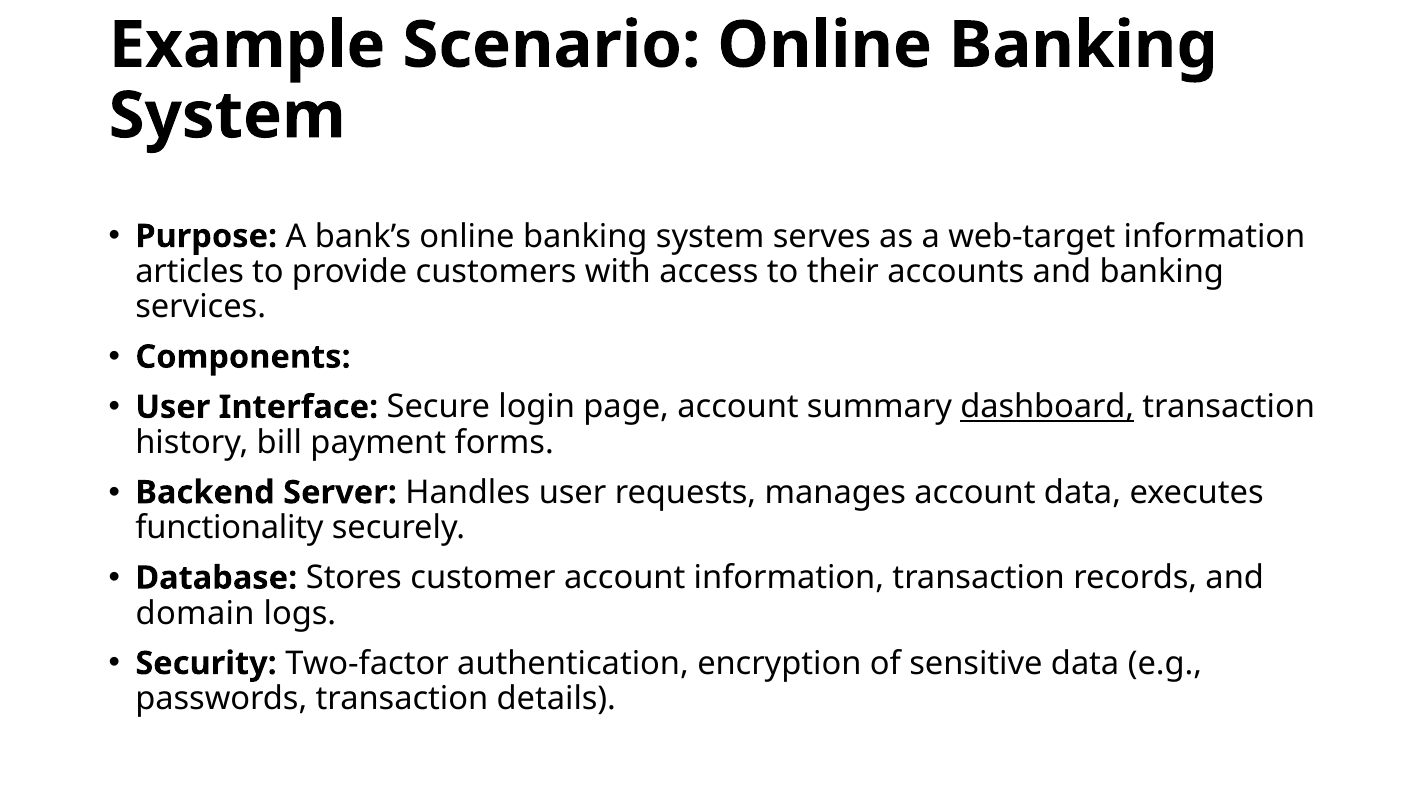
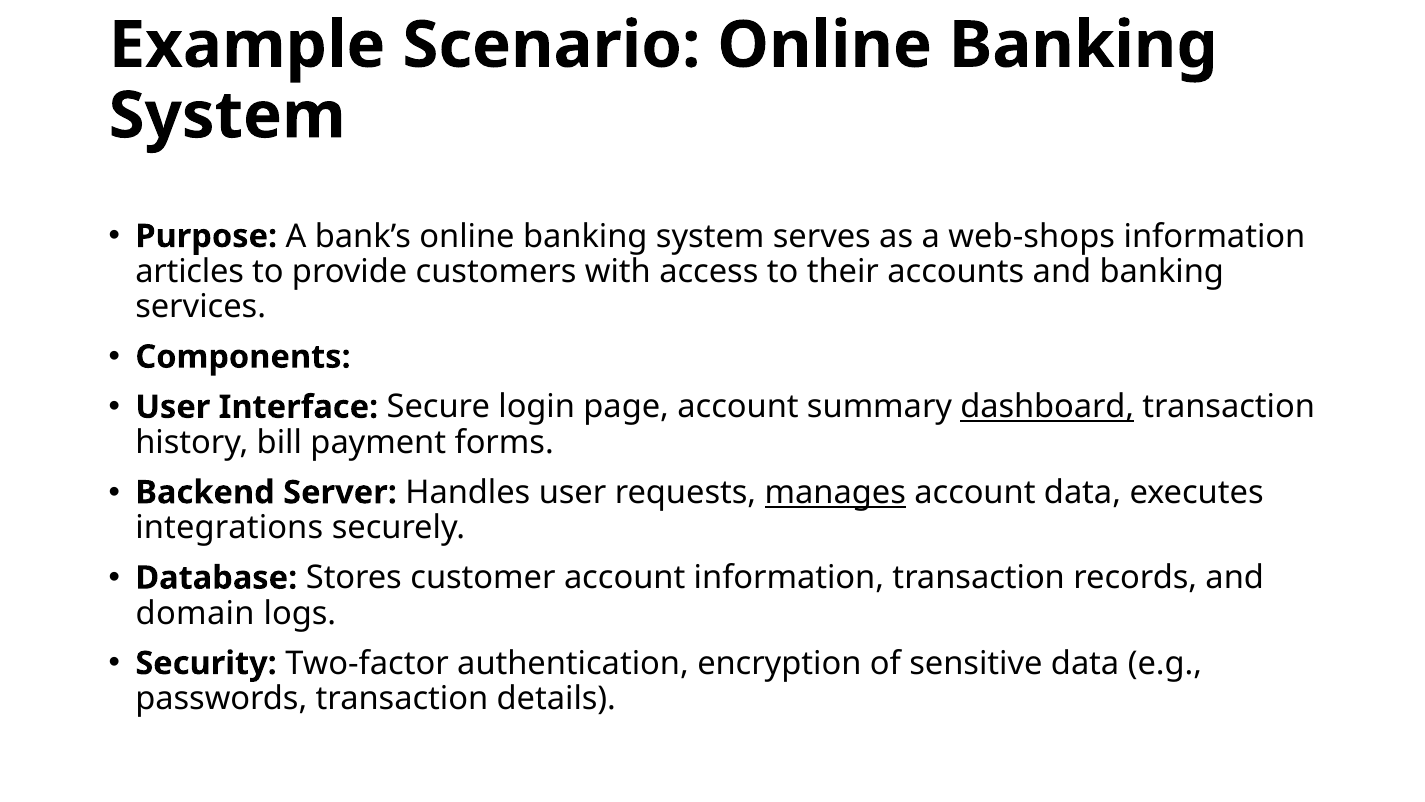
web-target: web-target -> web-shops
manages underline: none -> present
functionality: functionality -> integrations
